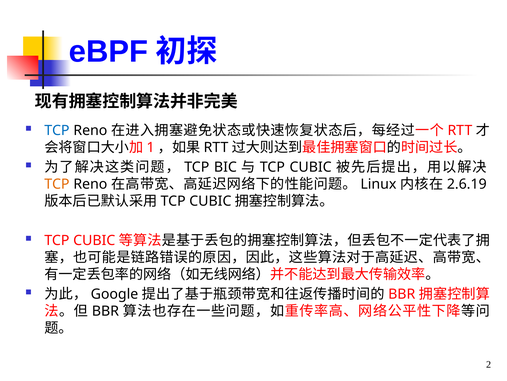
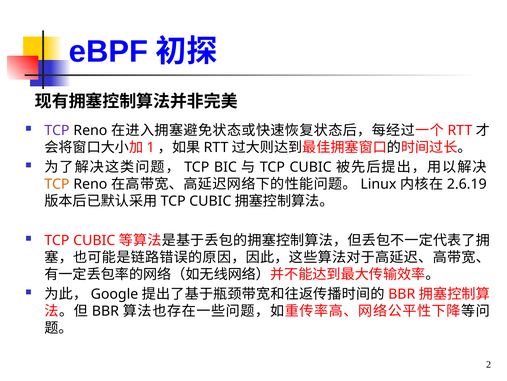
TCP at (57, 130) colour: blue -> purple
